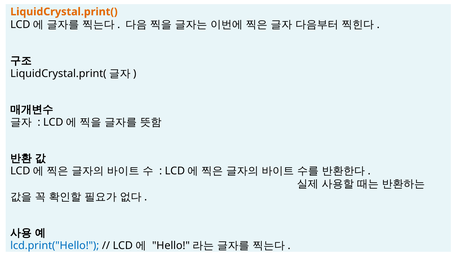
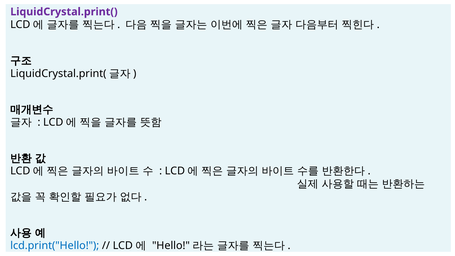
LiquidCrystal.print( colour: orange -> purple
